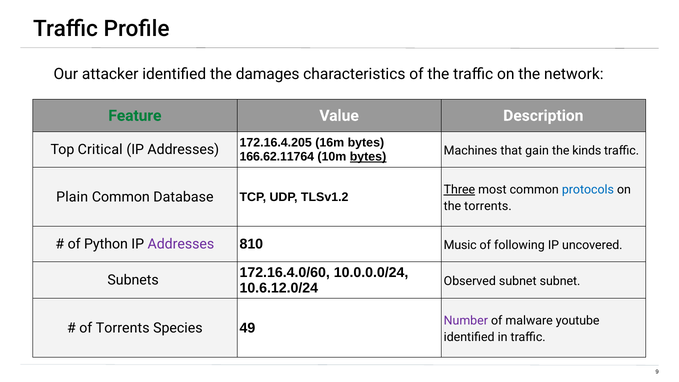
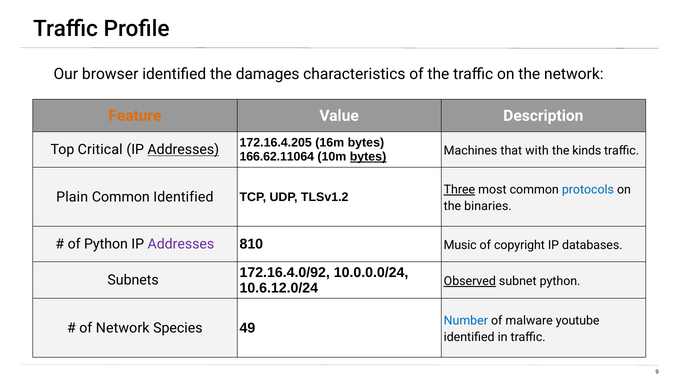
attacker: attacker -> browser
Feature colour: green -> orange
Addresses at (183, 150) underline: none -> present
166.62.11764: 166.62.11764 -> 166.62.11064
gain: gain -> with
Common Database: Database -> Identified
the torrents: torrents -> binaries
following: following -> copyright
uncovered: uncovered -> databases
172.16.4.0/60: 172.16.4.0/60 -> 172.16.4.0/92
Observed underline: none -> present
subnet subnet: subnet -> python
of Torrents: Torrents -> Network
Number colour: purple -> blue
